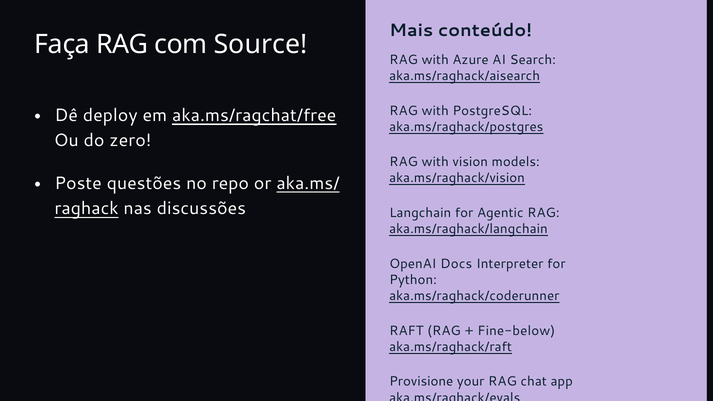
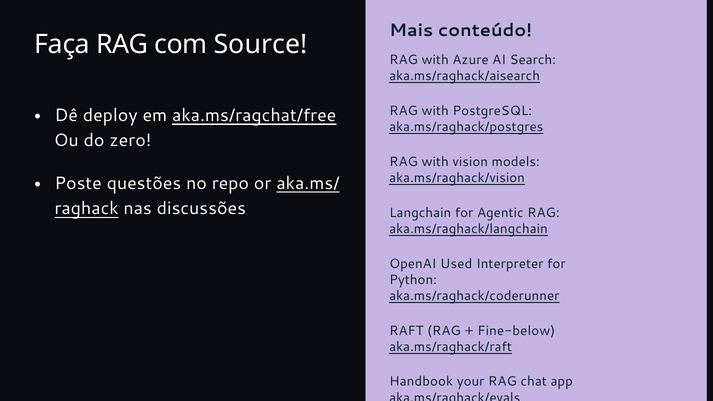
Docs: Docs -> Used
Provisione: Provisione -> Handbook
